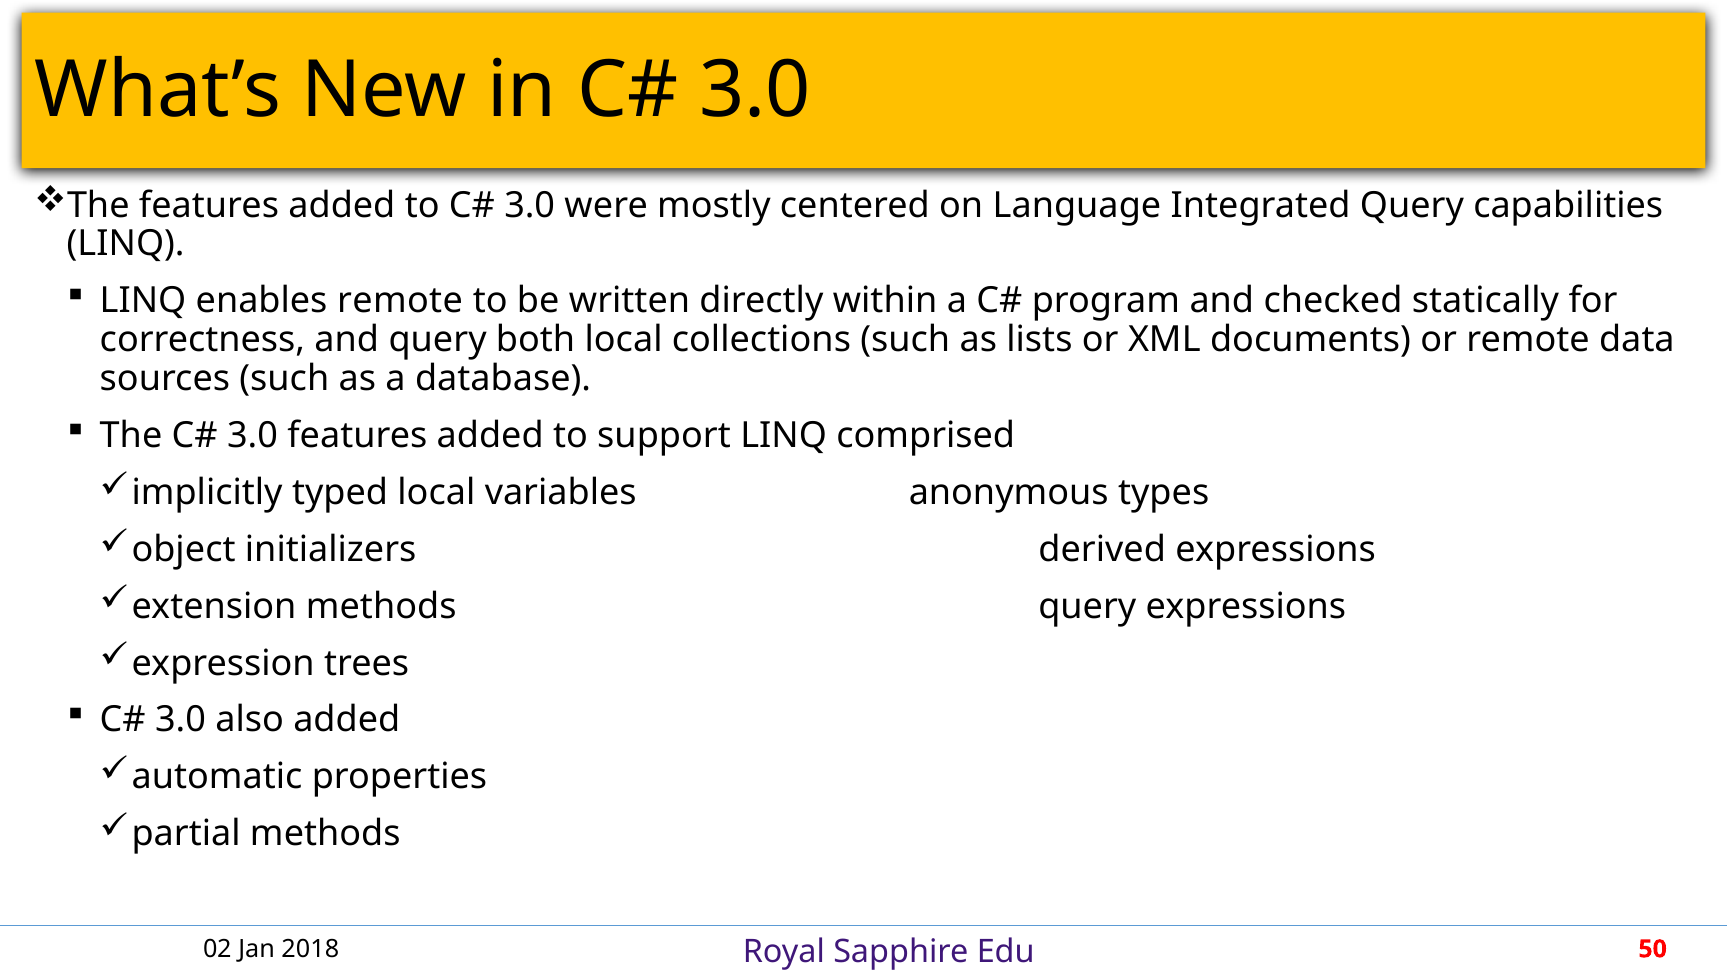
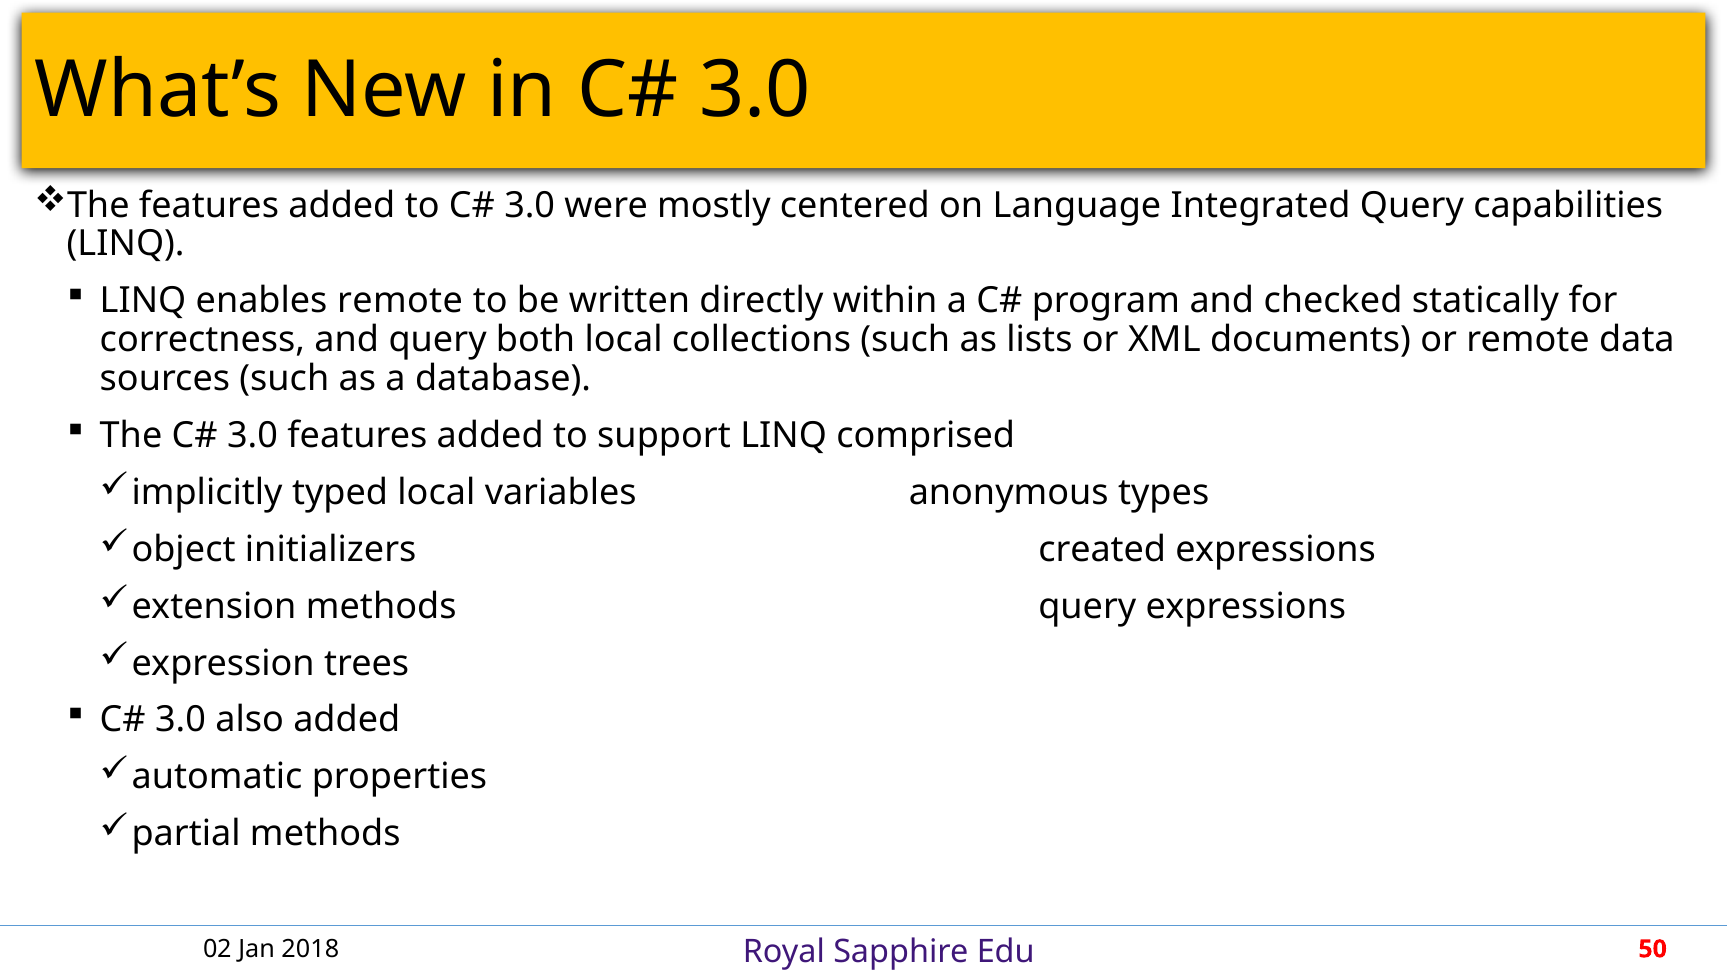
derived: derived -> created
